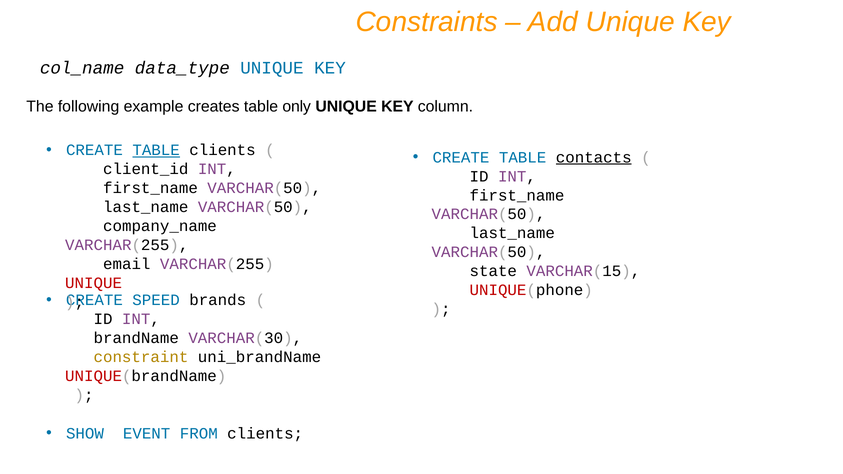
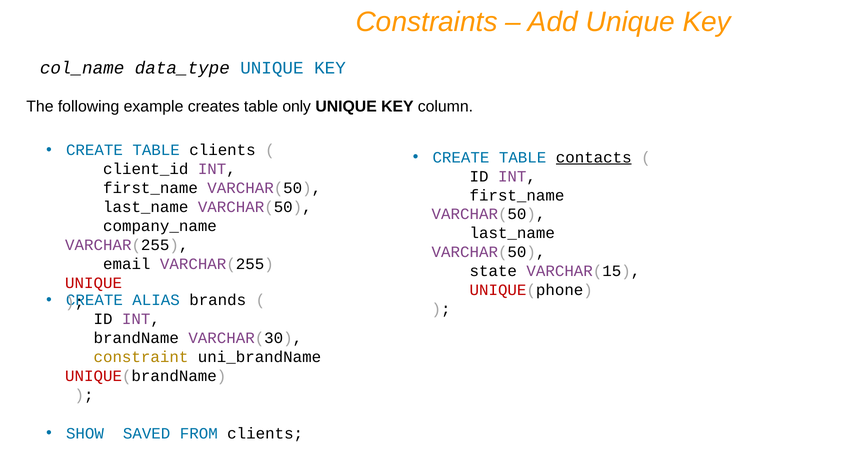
TABLE at (156, 150) underline: present -> none
SPEED: SPEED -> ALIAS
EVENT: EVENT -> SAVED
